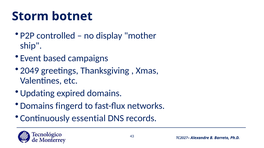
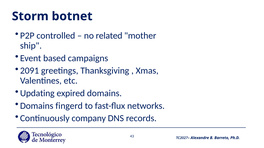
display: display -> related
2049: 2049 -> 2091
essential: essential -> company
